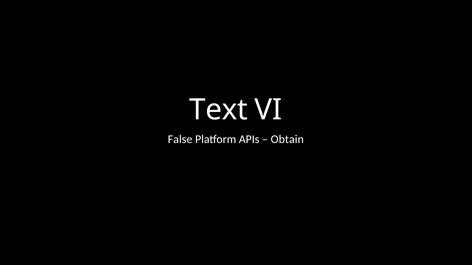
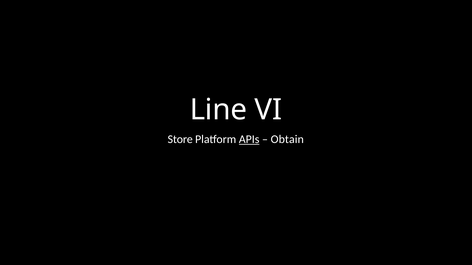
Text: Text -> Line
False: False -> Store
APIs underline: none -> present
